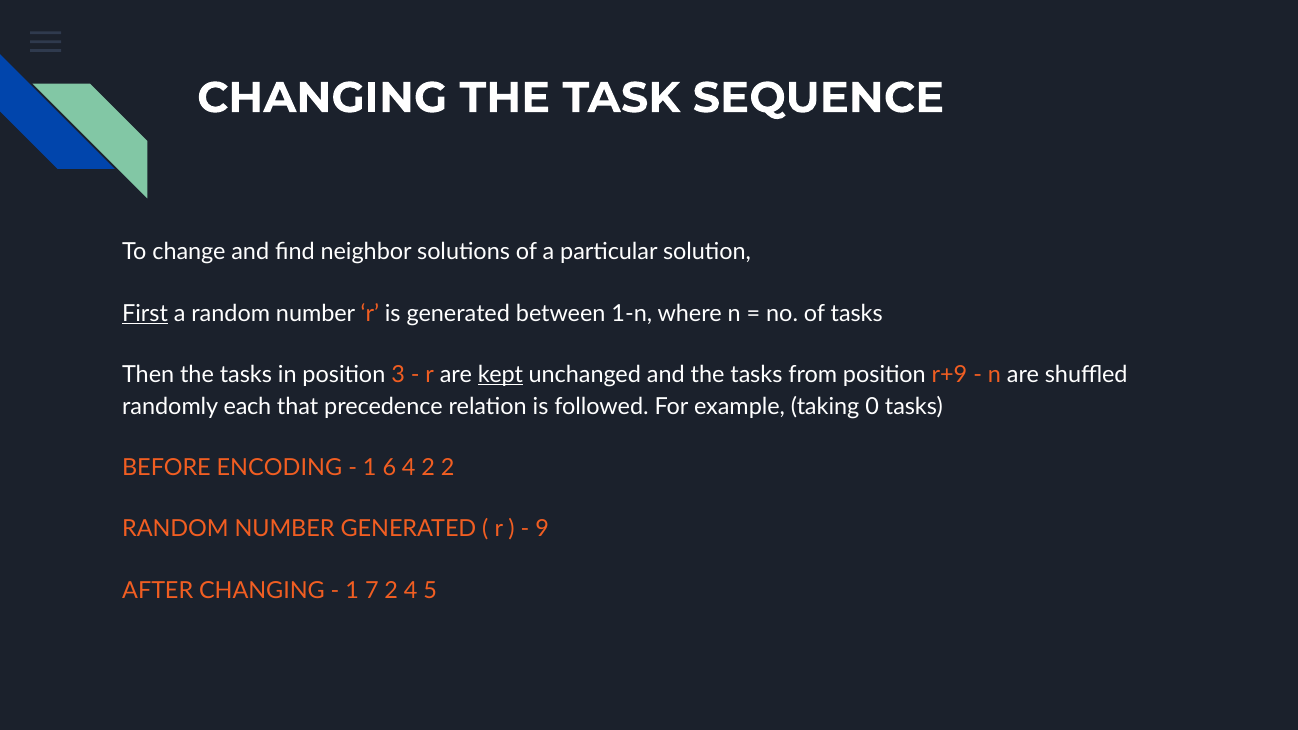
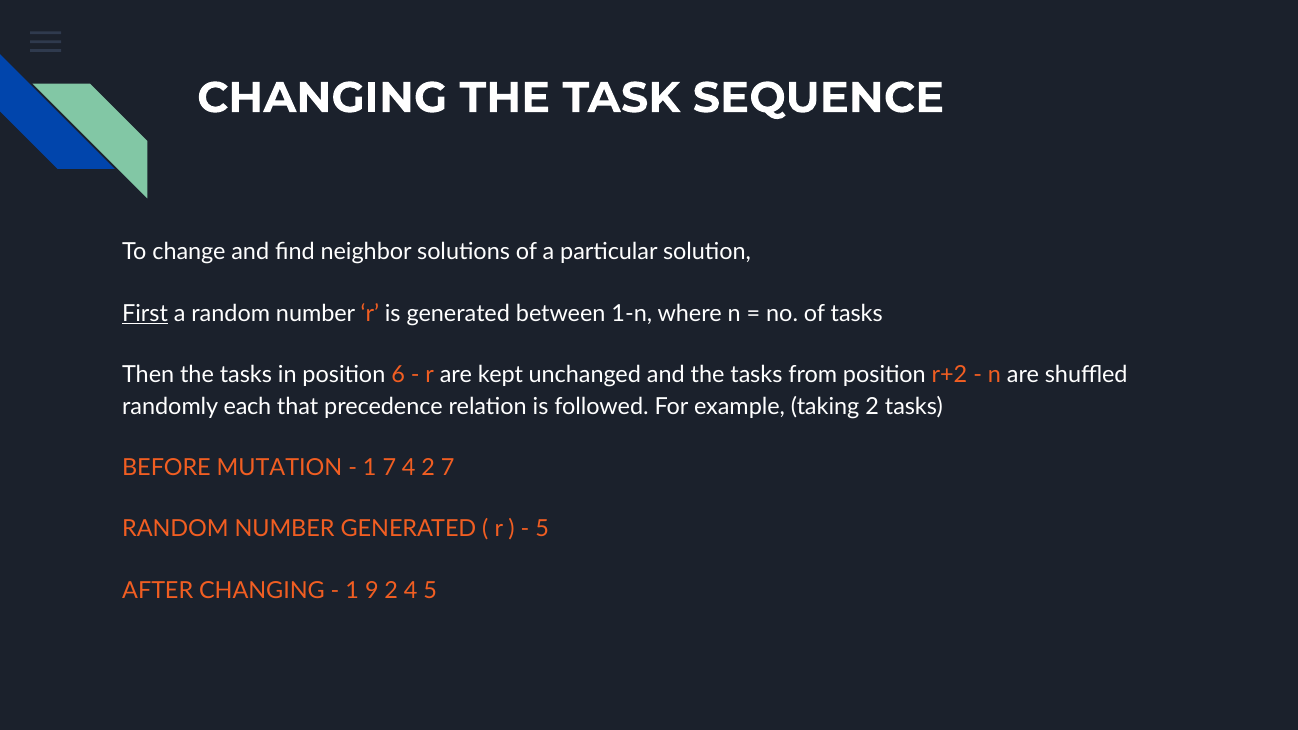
3: 3 -> 6
kept underline: present -> none
r+9: r+9 -> r+2
taking 0: 0 -> 2
ENCODING: ENCODING -> MUTATION
1 6: 6 -> 7
2 2: 2 -> 7
9 at (542, 529): 9 -> 5
7: 7 -> 9
